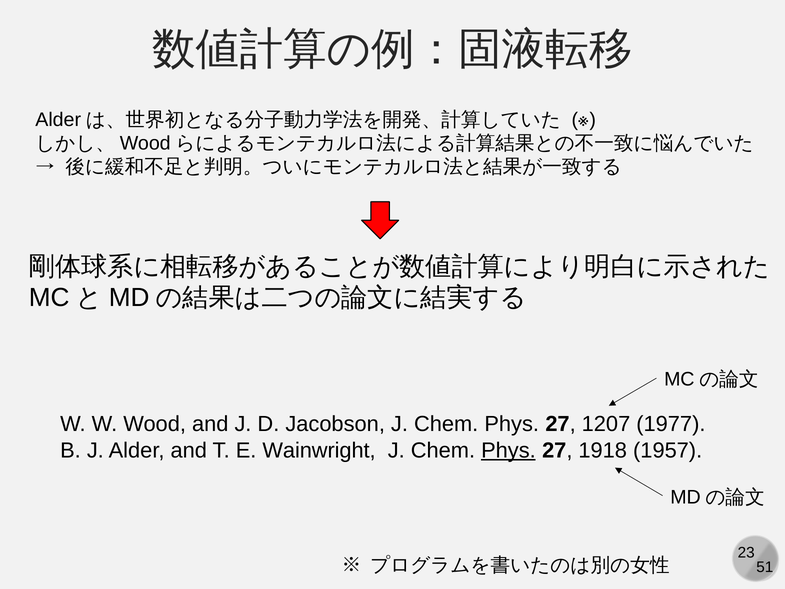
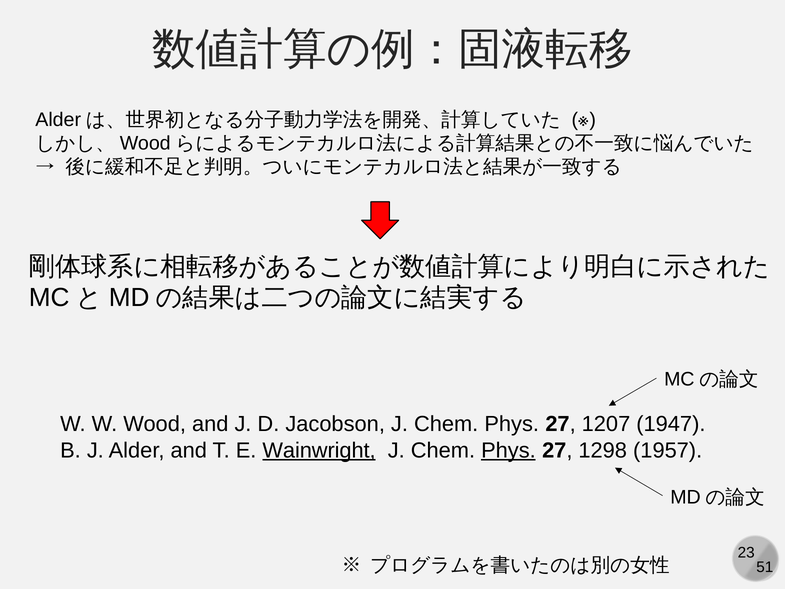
1977: 1977 -> 1947
Wainwright underline: none -> present
1918: 1918 -> 1298
